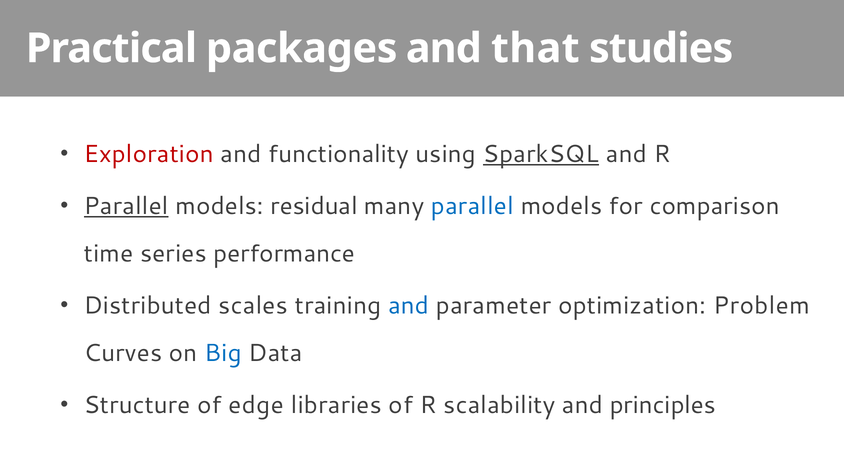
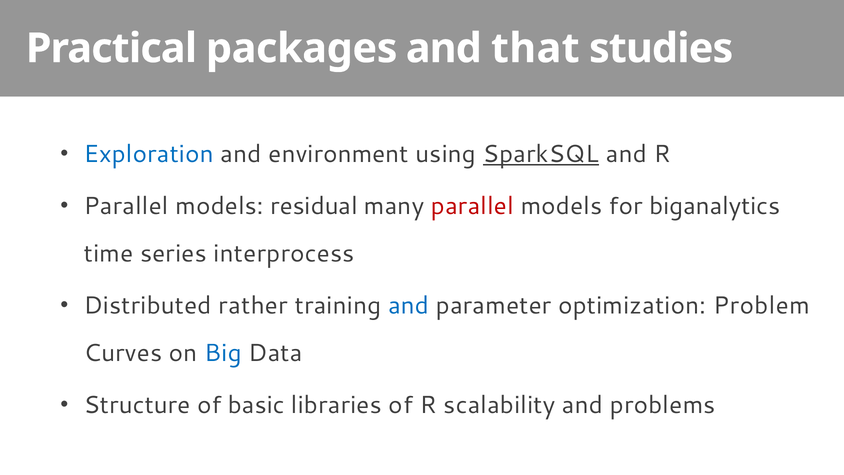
Exploration colour: red -> blue
functionality: functionality -> environment
Parallel at (126, 206) underline: present -> none
parallel at (472, 206) colour: blue -> red
comparison: comparison -> biganalytics
performance: performance -> interprocess
scales: scales -> rather
edge: edge -> basic
principles: principles -> problems
